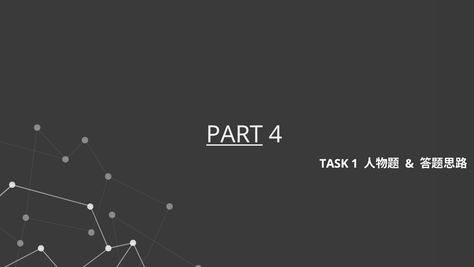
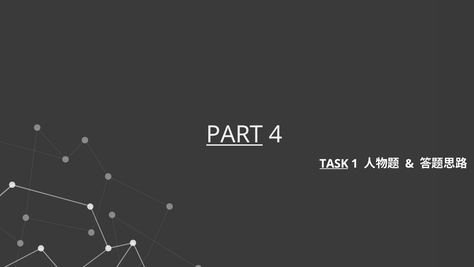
TASK underline: none -> present
